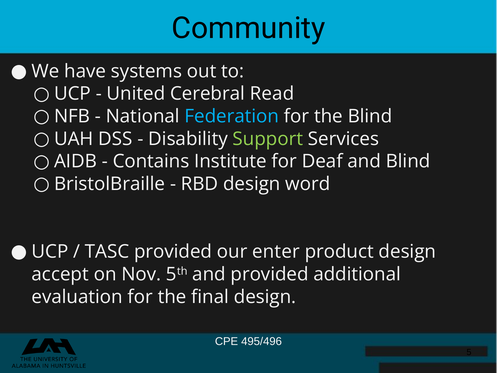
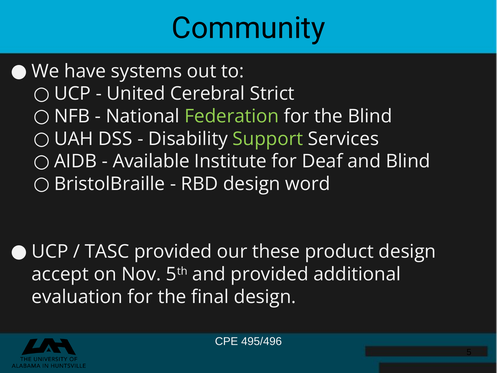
Read: Read -> Strict
Federation colour: light blue -> light green
Contains: Contains -> Available
enter: enter -> these
